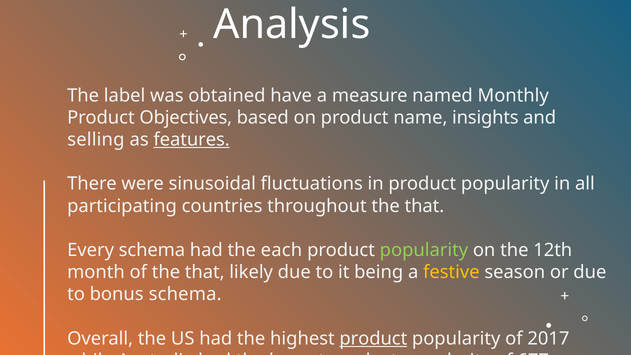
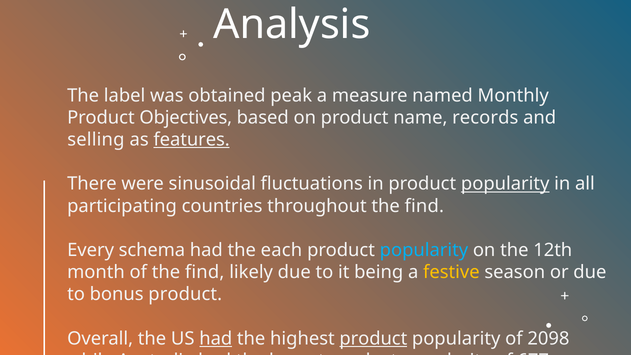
have: have -> peak
insights: insights -> records
popularity at (505, 184) underline: none -> present
throughout the that: that -> find
popularity at (424, 250) colour: light green -> light blue
of the that: that -> find
bonus schema: schema -> product
had at (216, 339) underline: none -> present
2017: 2017 -> 2098
